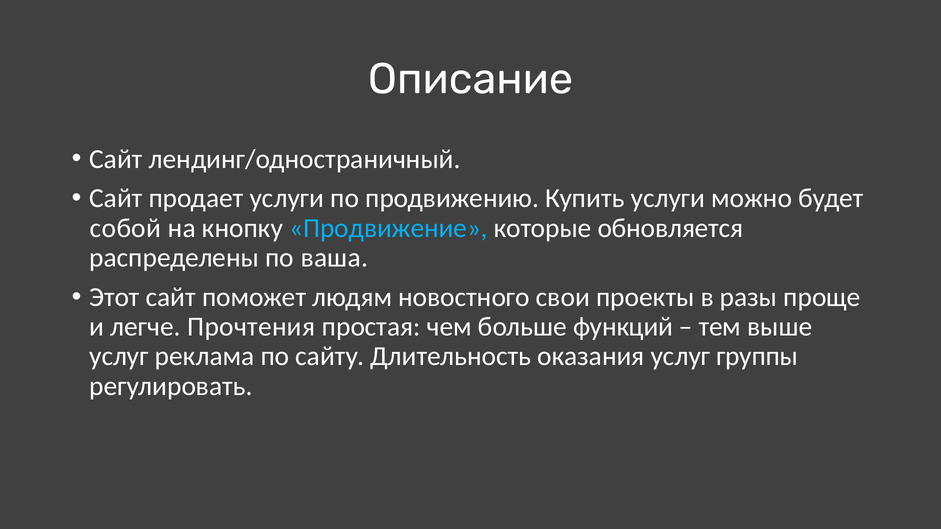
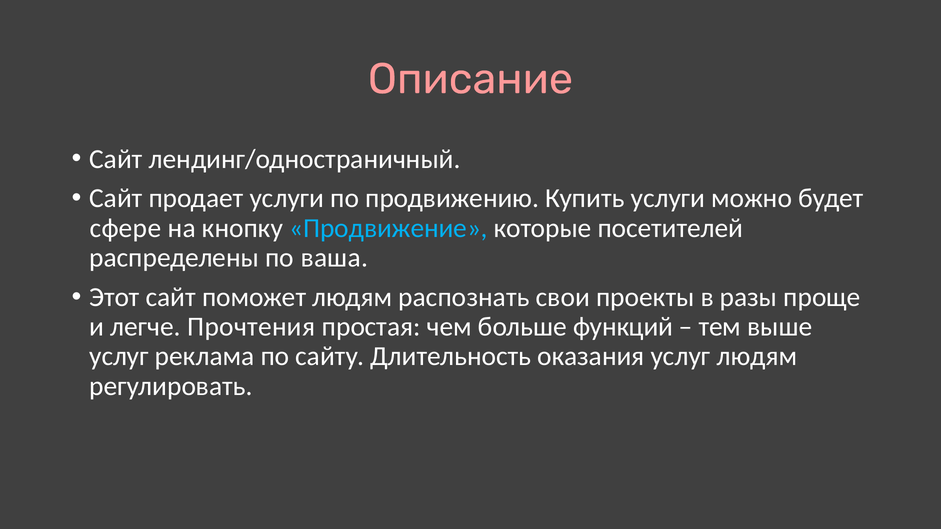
Описание colour: white -> pink
собой: собой -> сфере
обновляется: обновляется -> посетителей
новостного: новостного -> распознать
услуг группы: группы -> людям
